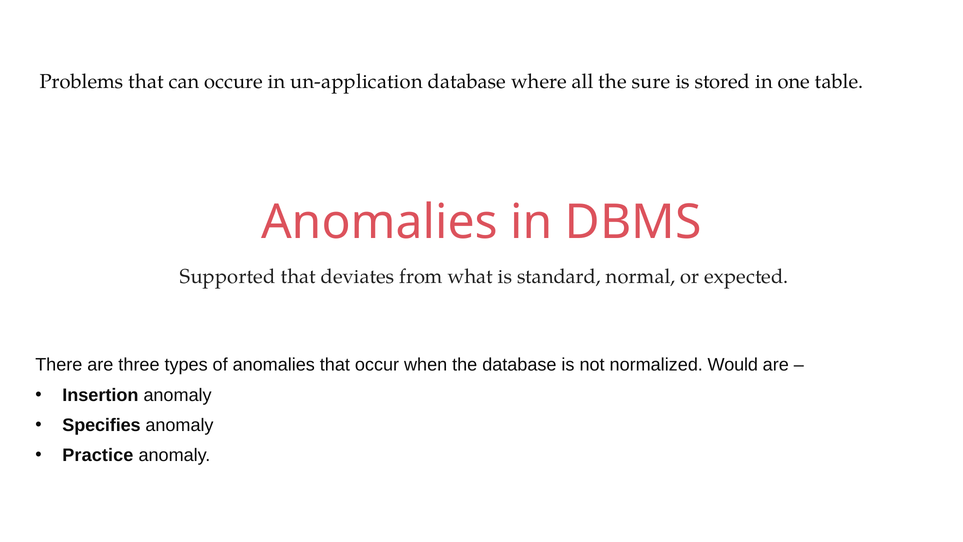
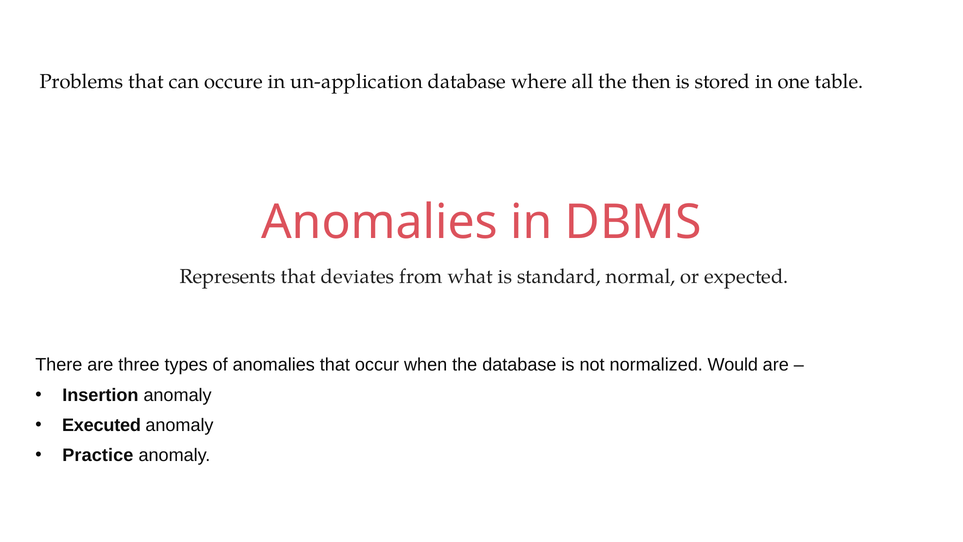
sure: sure -> then
Supported: Supported -> Represents
Specifies: Specifies -> Executed
